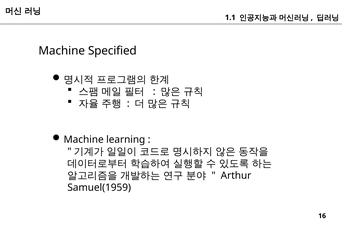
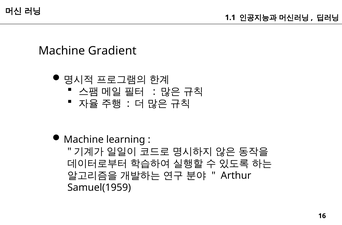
Specified: Specified -> Gradient
